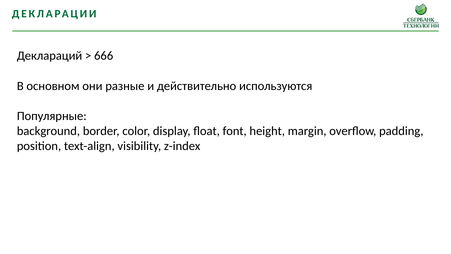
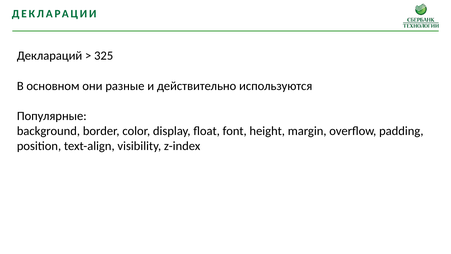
666: 666 -> 325
